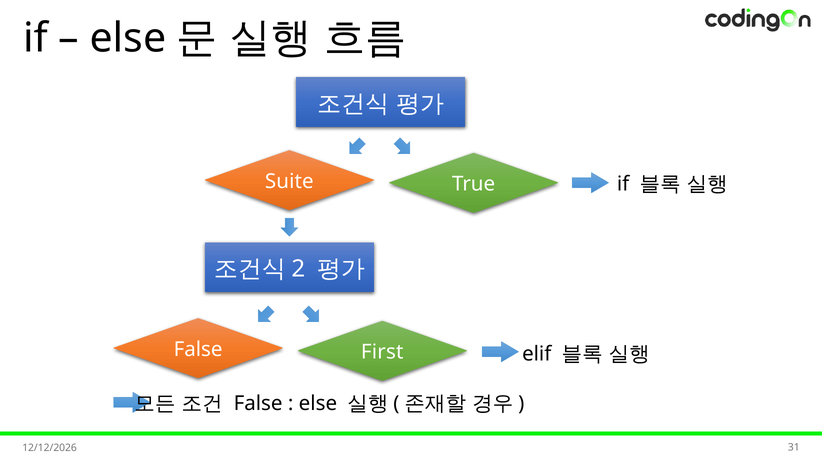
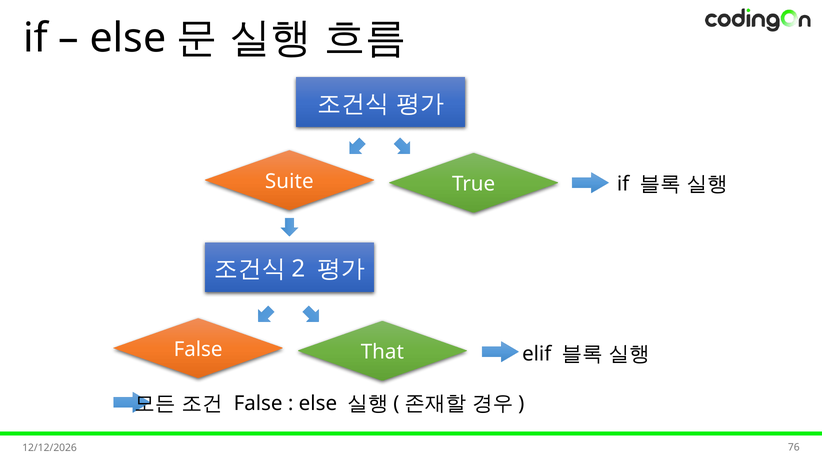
First: First -> That
31: 31 -> 76
